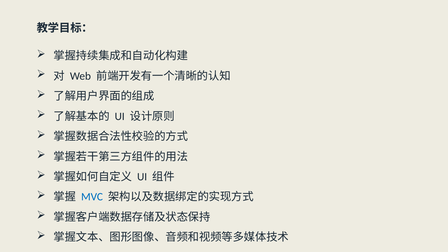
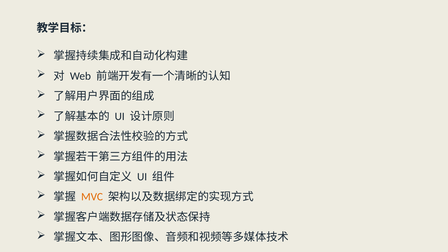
MVC colour: blue -> orange
